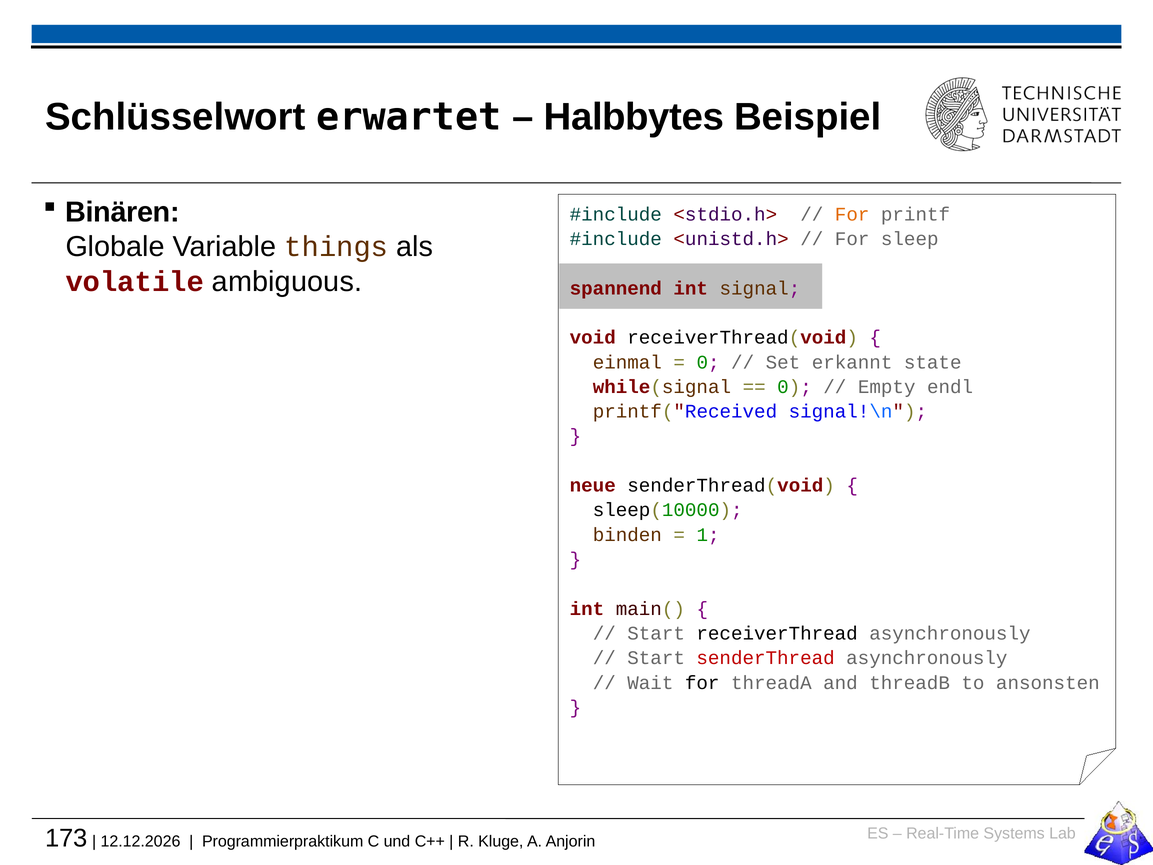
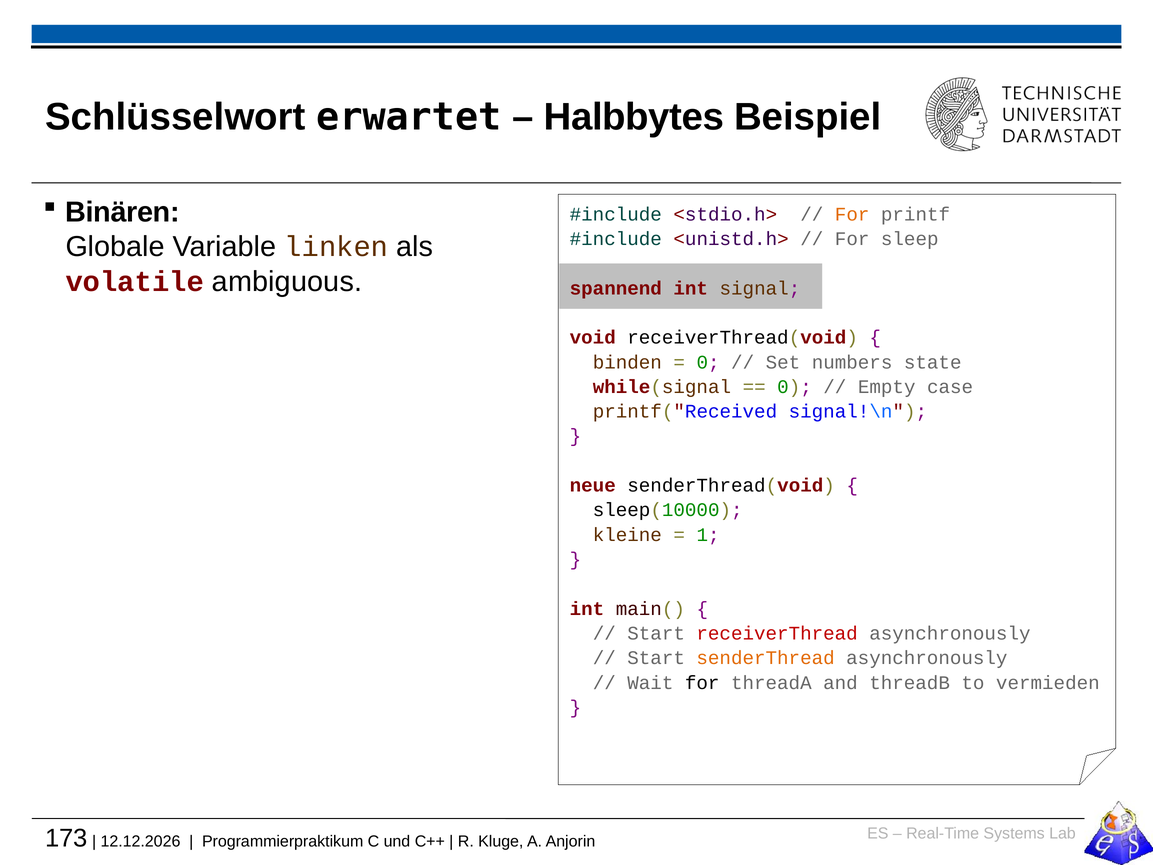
things: things -> linken
einmal: einmal -> binden
erkannt: erkannt -> numbers
endl: endl -> case
binden: binden -> kleine
receiverThread colour: black -> red
senderThread colour: red -> orange
ansonsten: ansonsten -> vermieden
